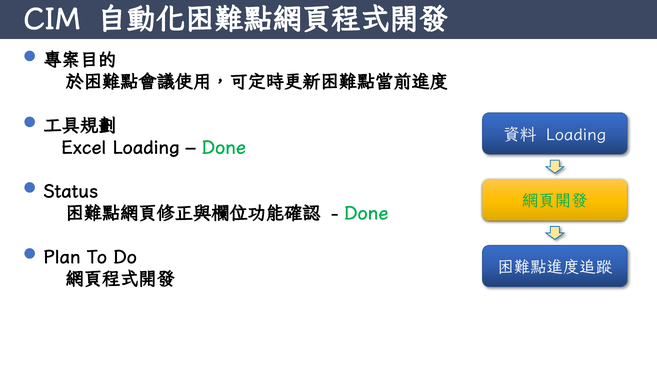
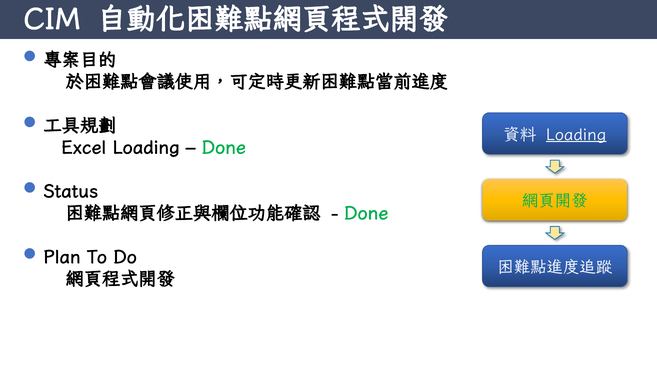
Loading at (576, 134) underline: none -> present
